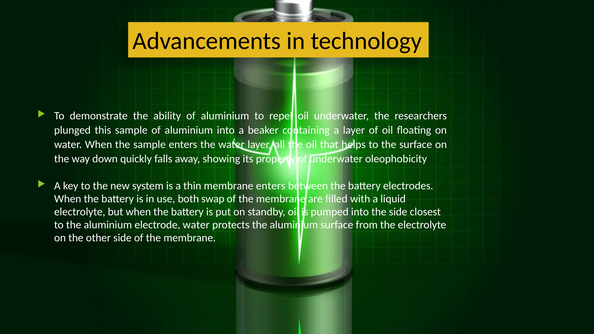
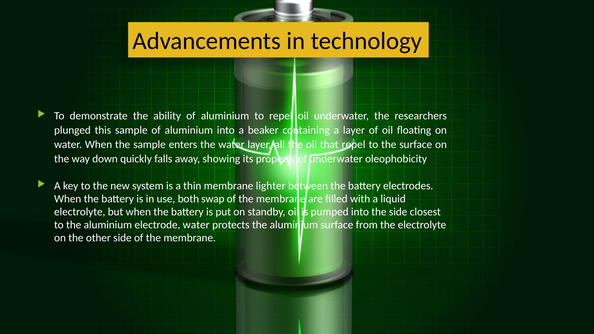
that helps: helps -> repel
membrane enters: enters -> lighter
